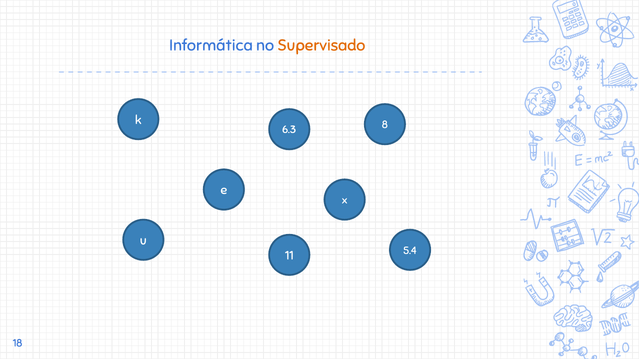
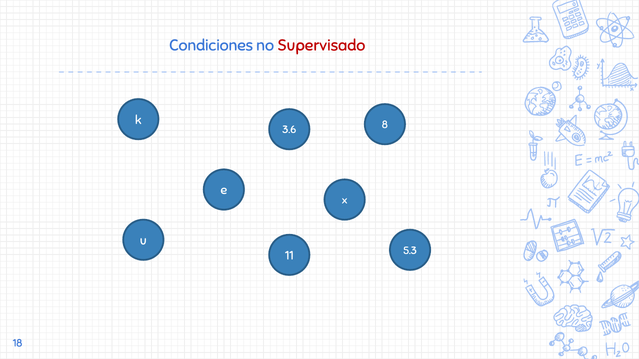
Informática: Informática -> Condiciones
Supervisado colour: orange -> red
6.3: 6.3 -> 3.6
5.4: 5.4 -> 5.3
